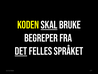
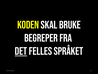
SKAL underline: present -> none
